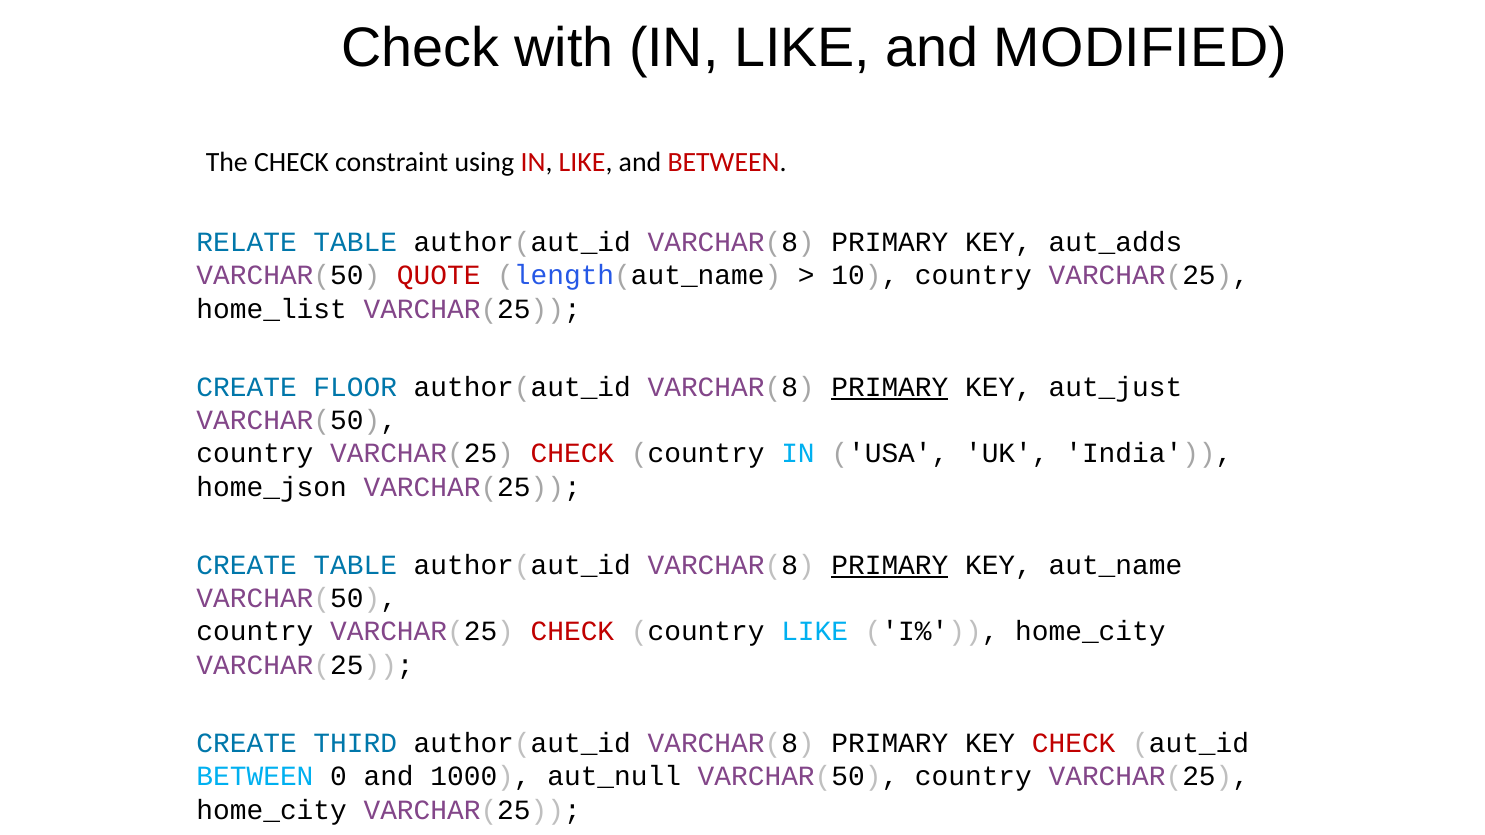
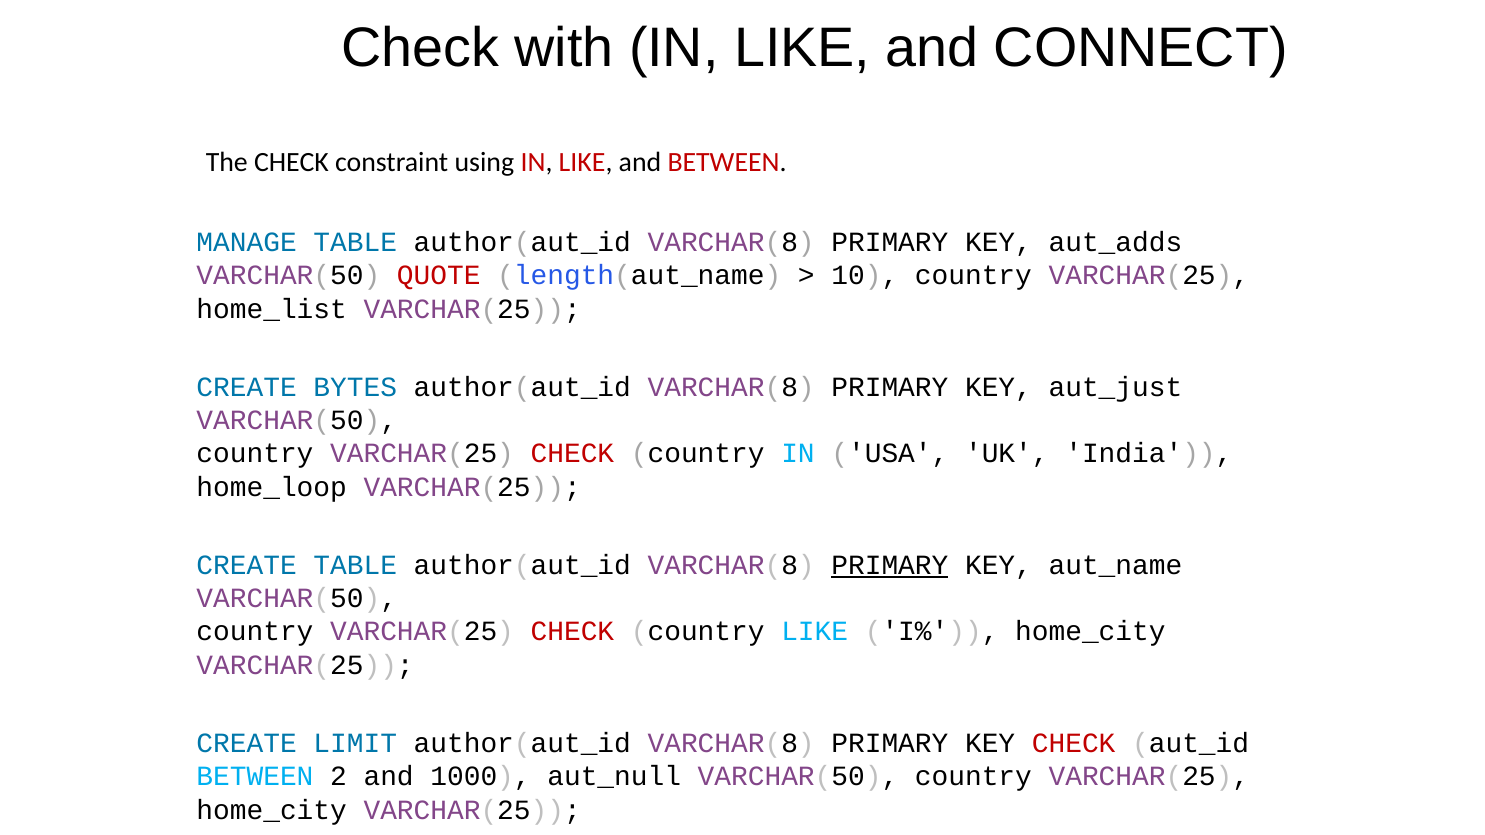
MODIFIED: MODIFIED -> CONNECT
RELATE: RELATE -> MANAGE
FLOOR: FLOOR -> BYTES
PRIMARY at (890, 387) underline: present -> none
home_json: home_json -> home_loop
THIRD: THIRD -> LIMIT
0: 0 -> 2
